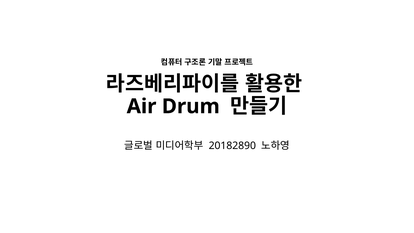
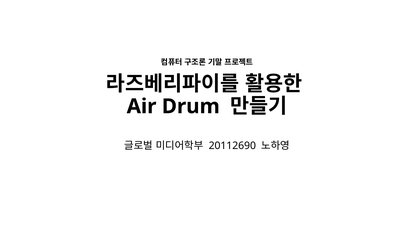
20182890: 20182890 -> 20112690
